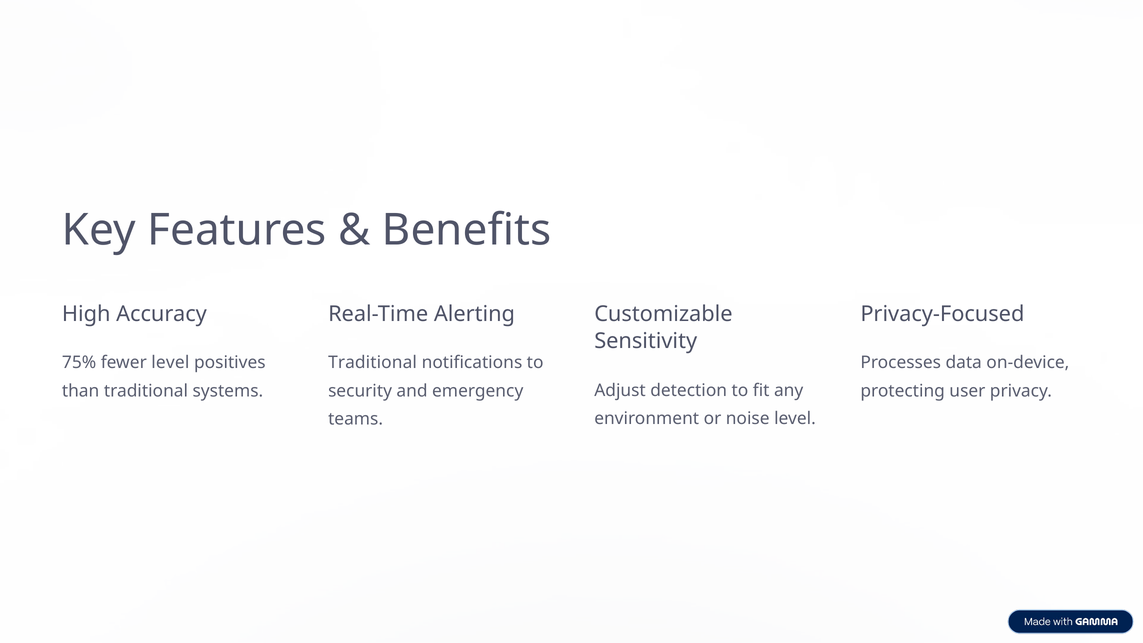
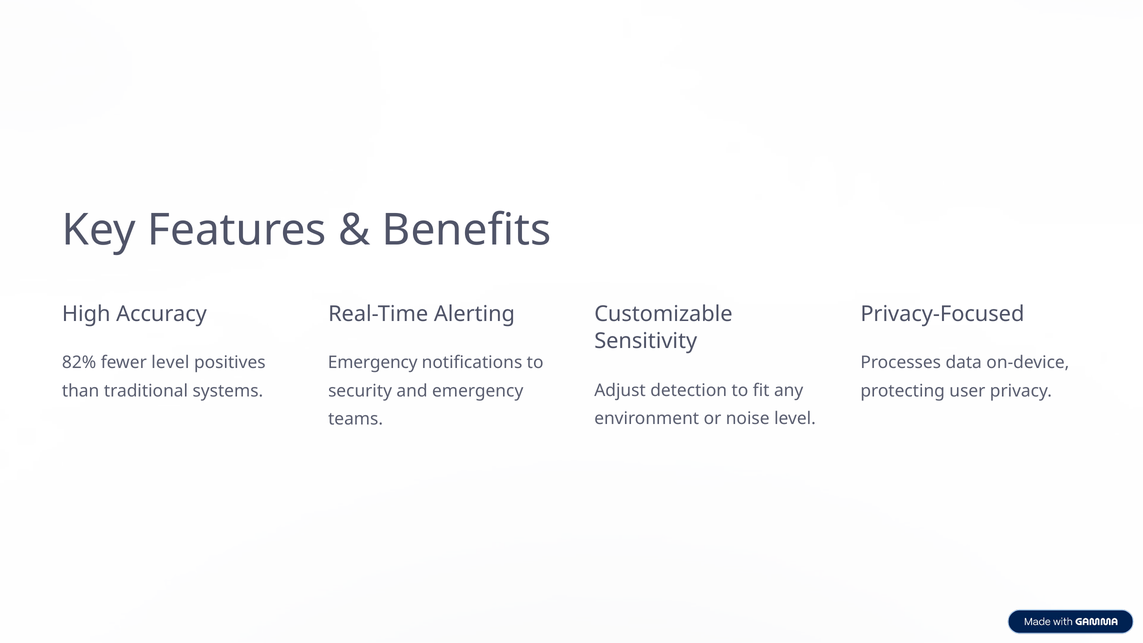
75%: 75% -> 82%
Traditional at (373, 363): Traditional -> Emergency
